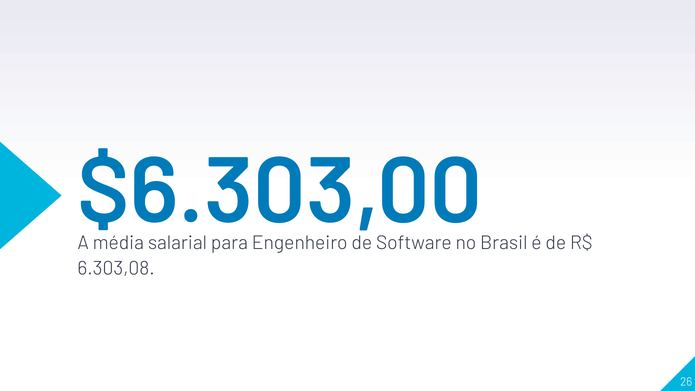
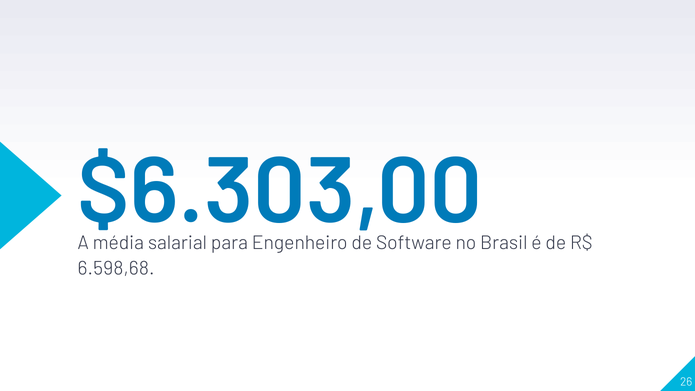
6.303,08: 6.303,08 -> 6.598,68
